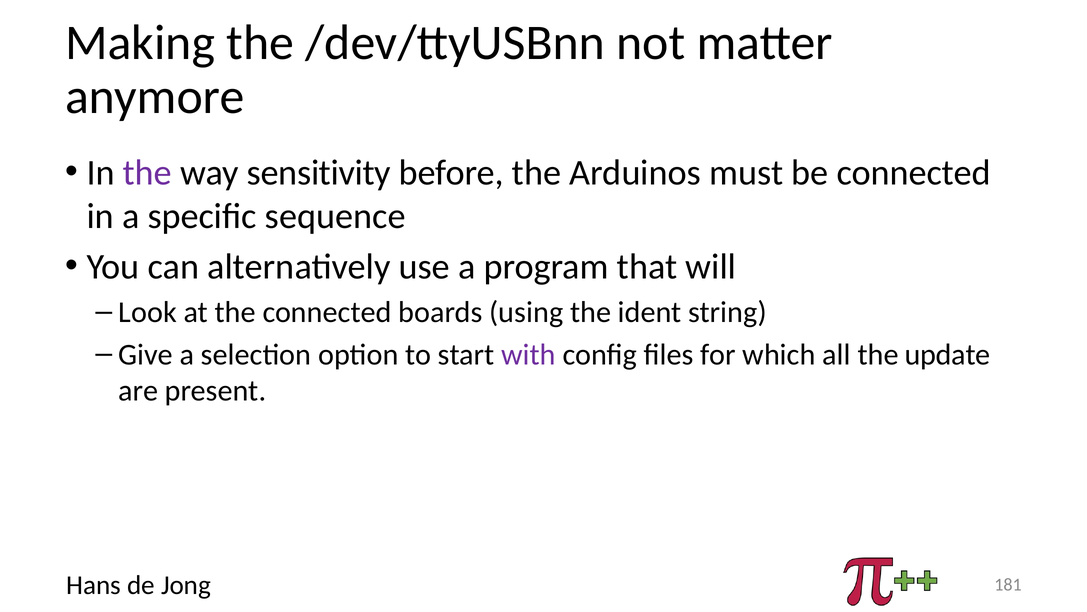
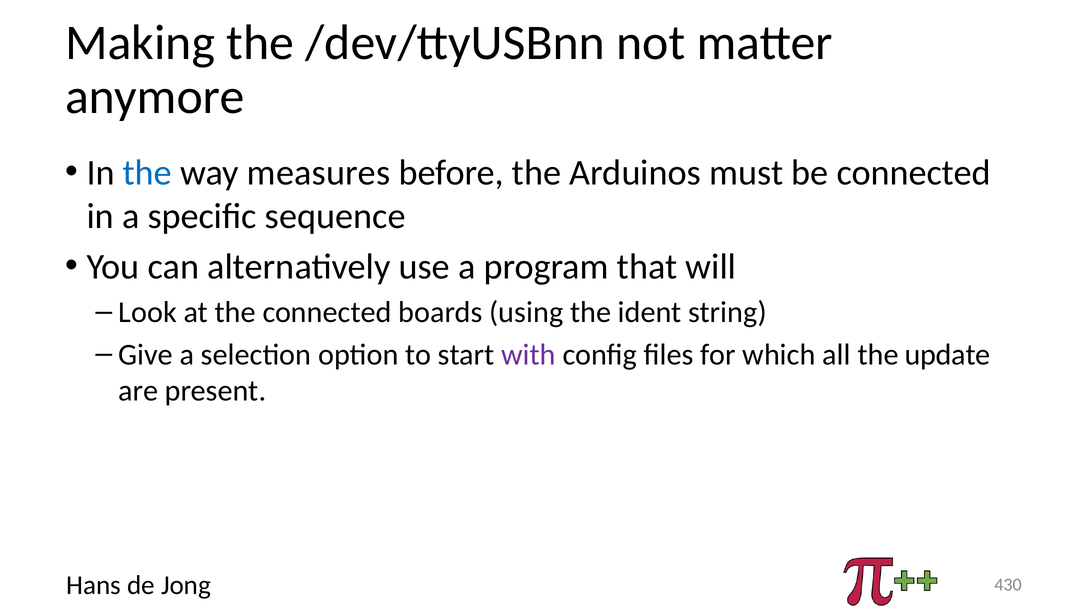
the at (147, 172) colour: purple -> blue
sensitivity: sensitivity -> measures
181: 181 -> 430
